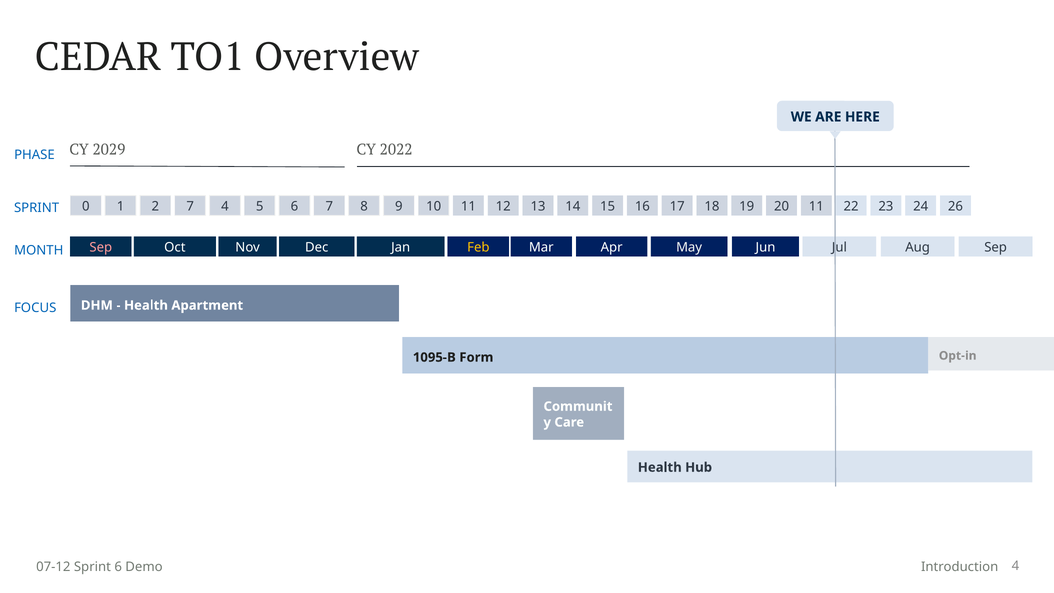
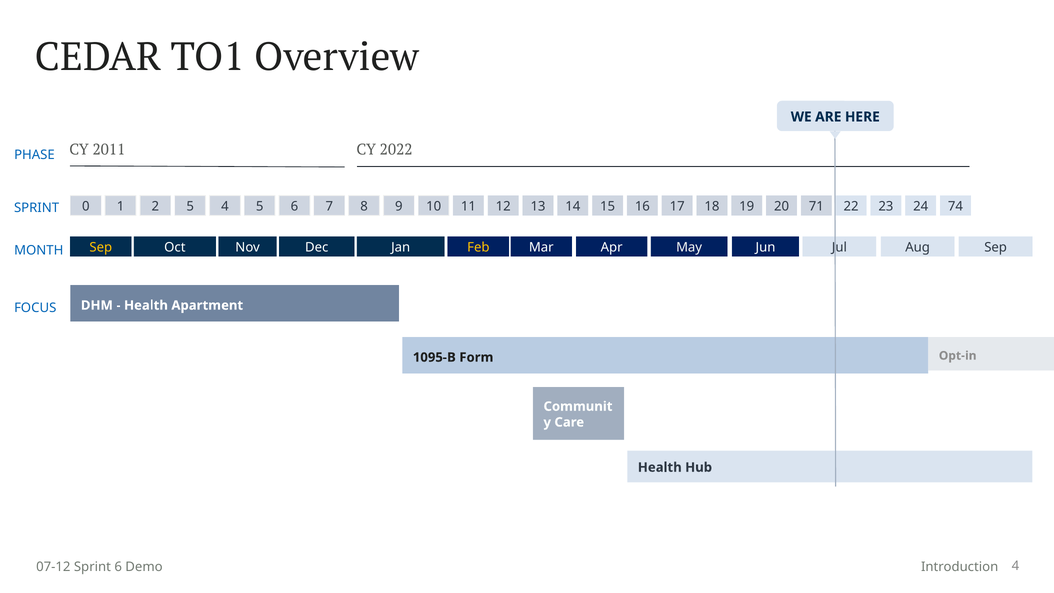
2029: 2029 -> 2011
2 7: 7 -> 5
20 11: 11 -> 71
26: 26 -> 74
Sep at (101, 247) colour: pink -> yellow
